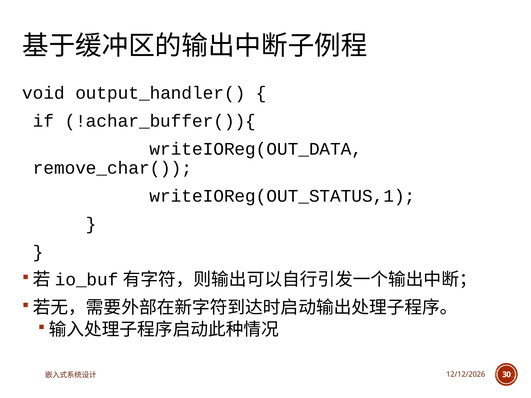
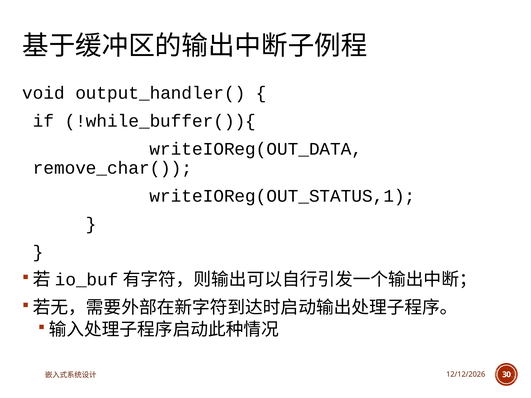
!achar_buffer()){: !achar_buffer()){ -> !while_buffer()){
